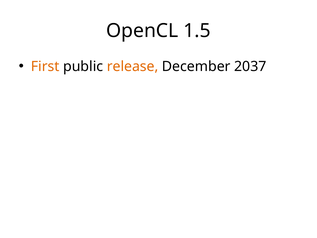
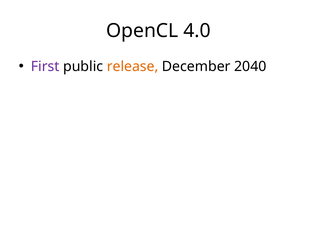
1.5: 1.5 -> 4.0
First colour: orange -> purple
2037: 2037 -> 2040
